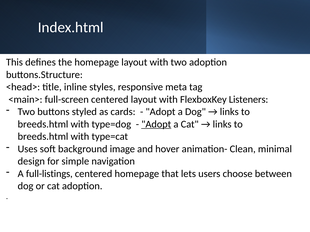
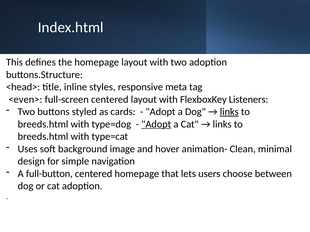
<main>: <main> -> <even>
links at (229, 112) underline: none -> present
full-listings: full-listings -> full-button
